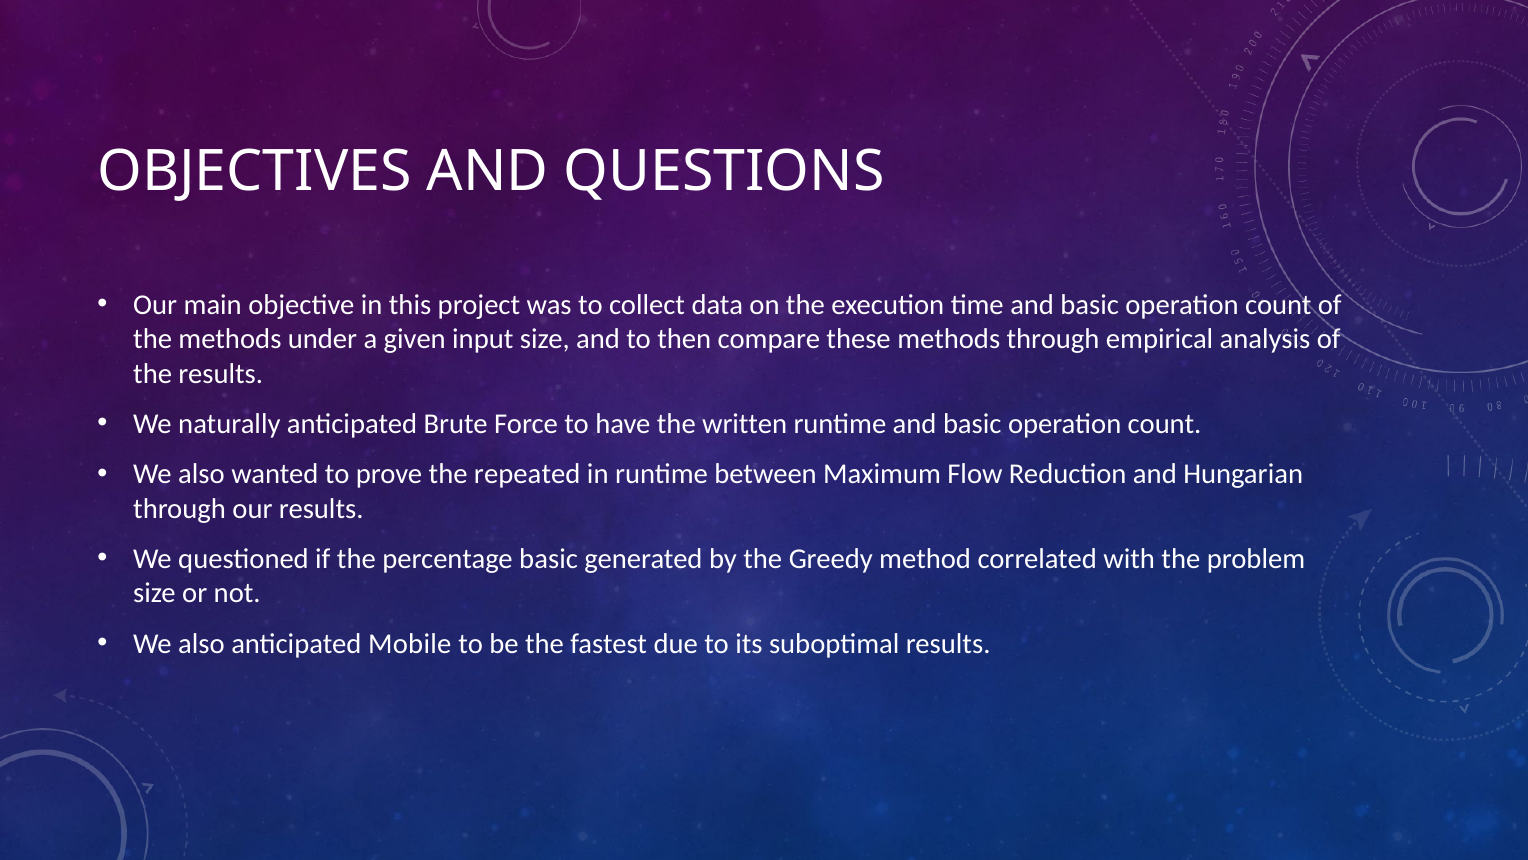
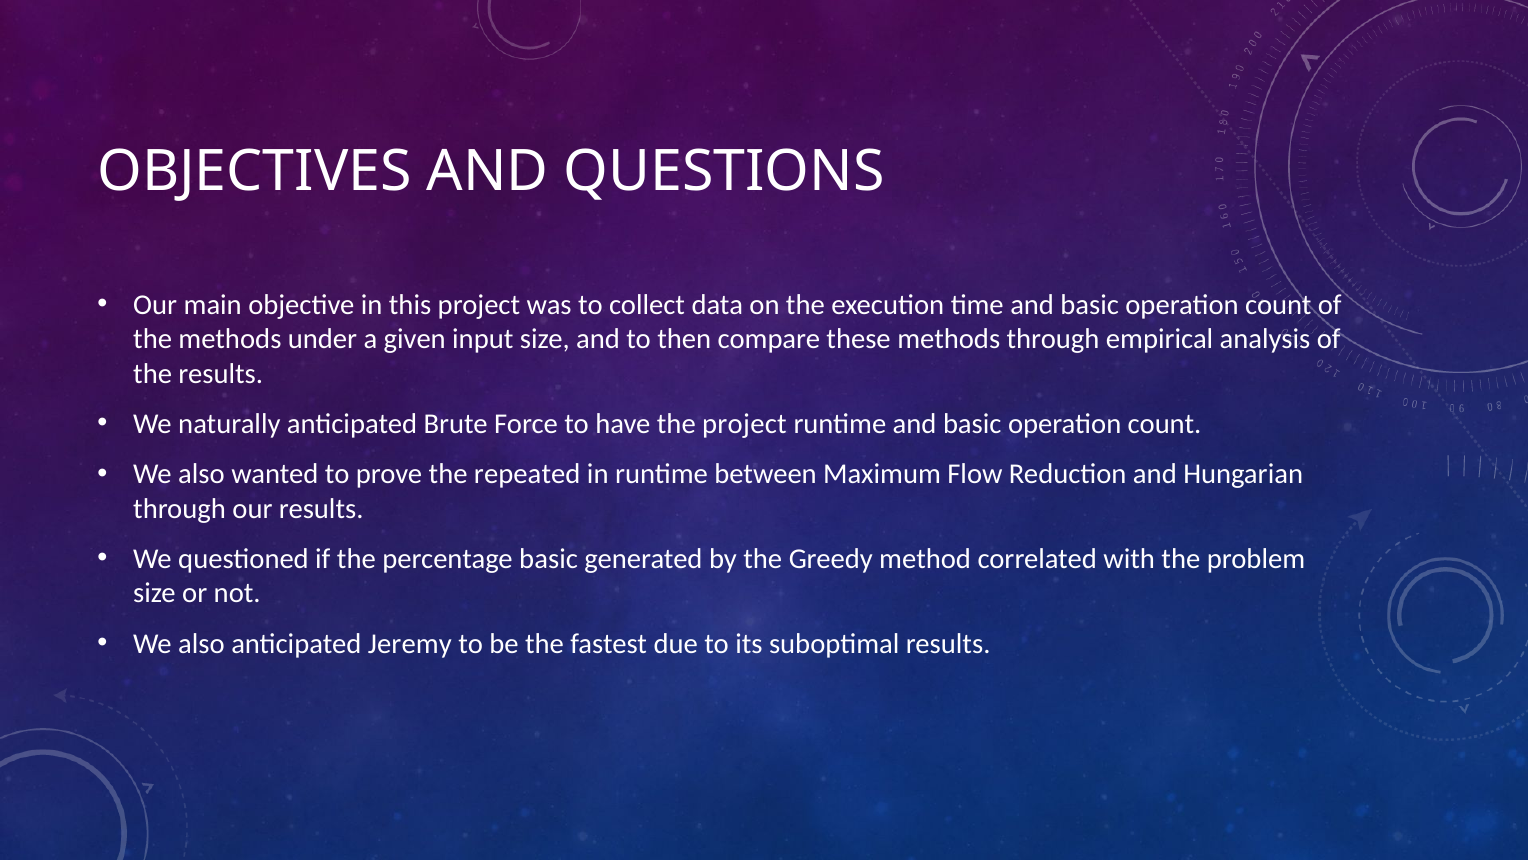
the written: written -> project
Mobile: Mobile -> Jeremy
